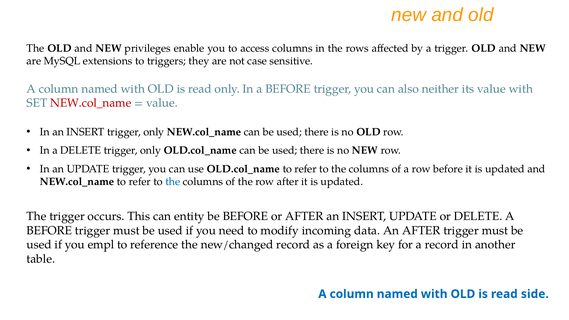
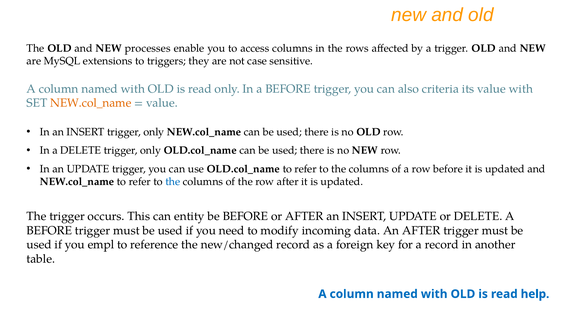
privileges: privileges -> processes
neither: neither -> criteria
NEW.col_name at (91, 103) colour: red -> orange
side: side -> help
